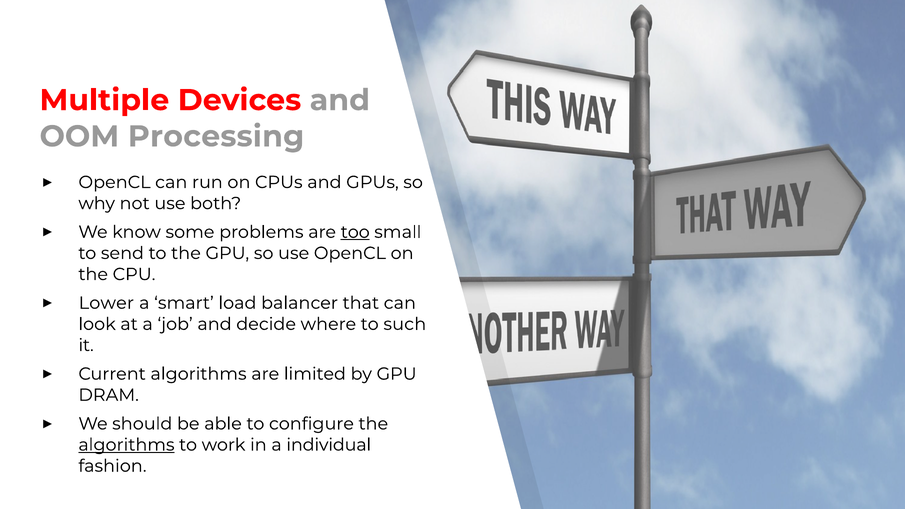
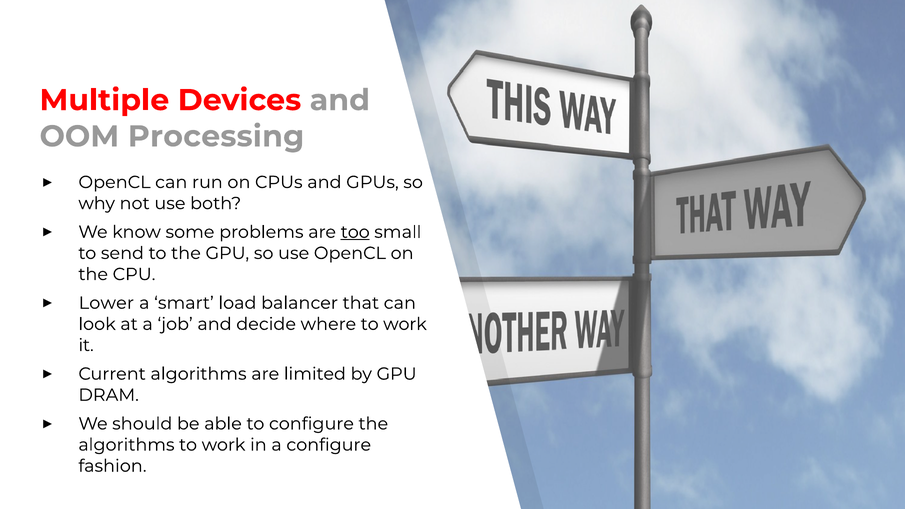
where to such: such -> work
algorithms at (126, 445) underline: present -> none
a individual: individual -> configure
